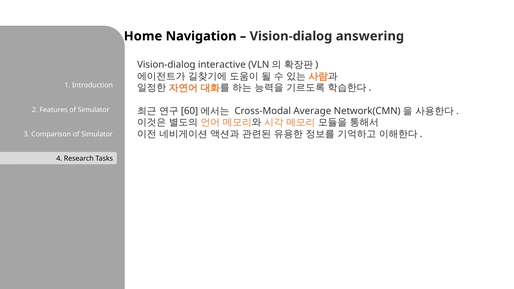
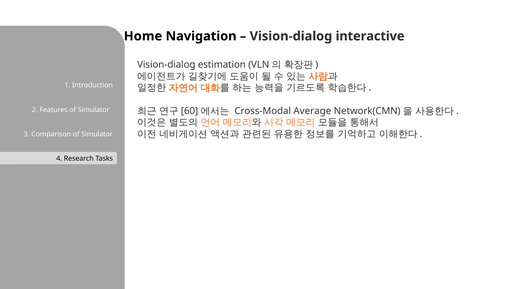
answering: answering -> interactive
interactive: interactive -> estimation
